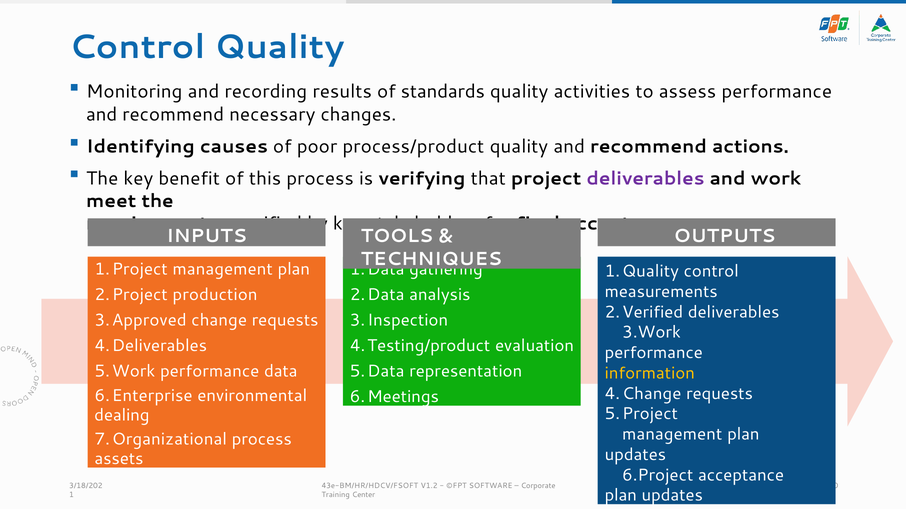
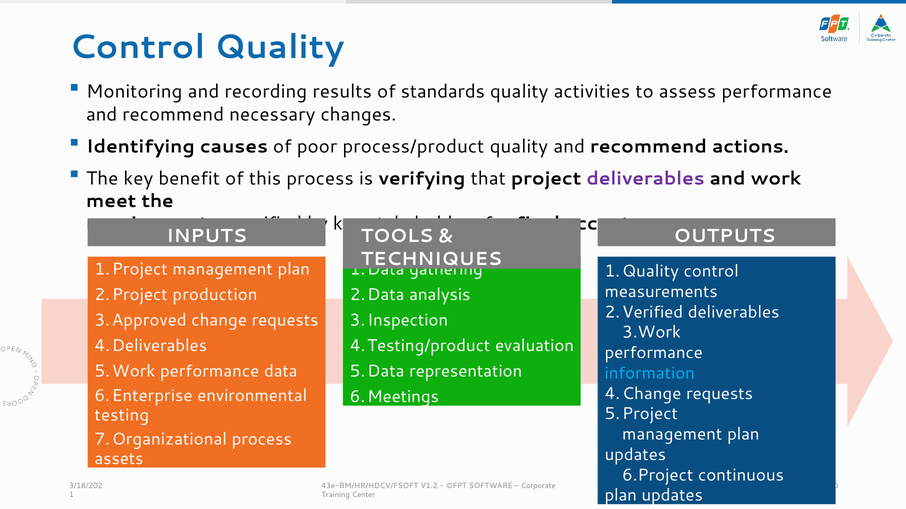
information colour: yellow -> light blue
dealing: dealing -> testing
acceptance at (741, 475): acceptance -> continuous
